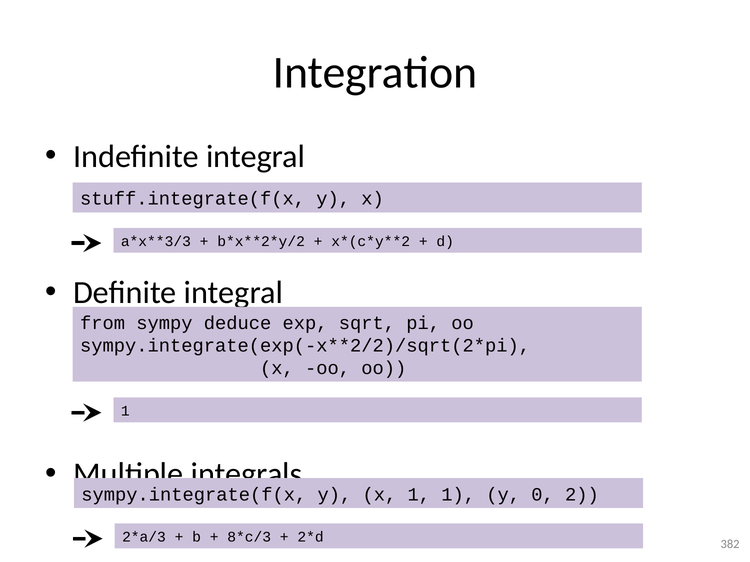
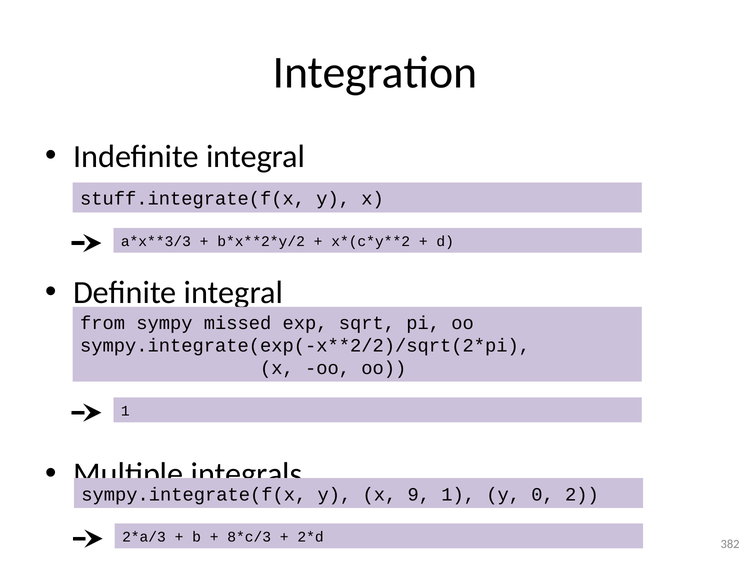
deduce: deduce -> missed
x 1: 1 -> 9
